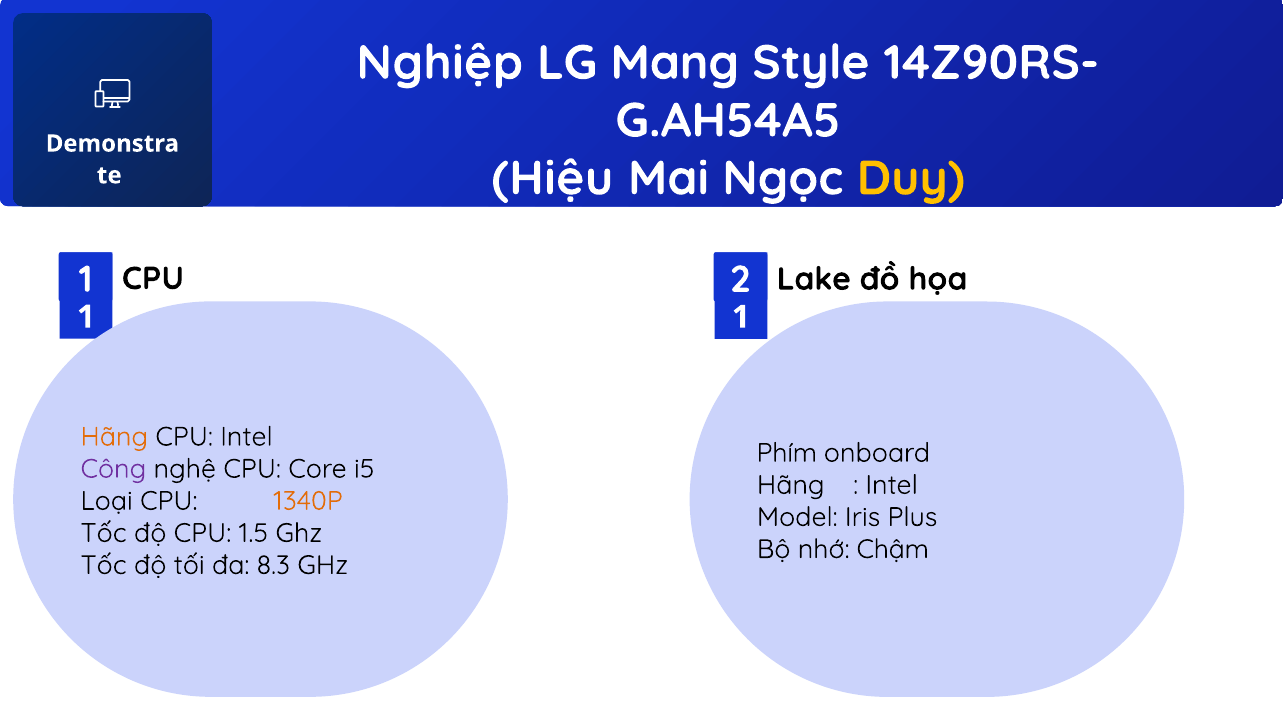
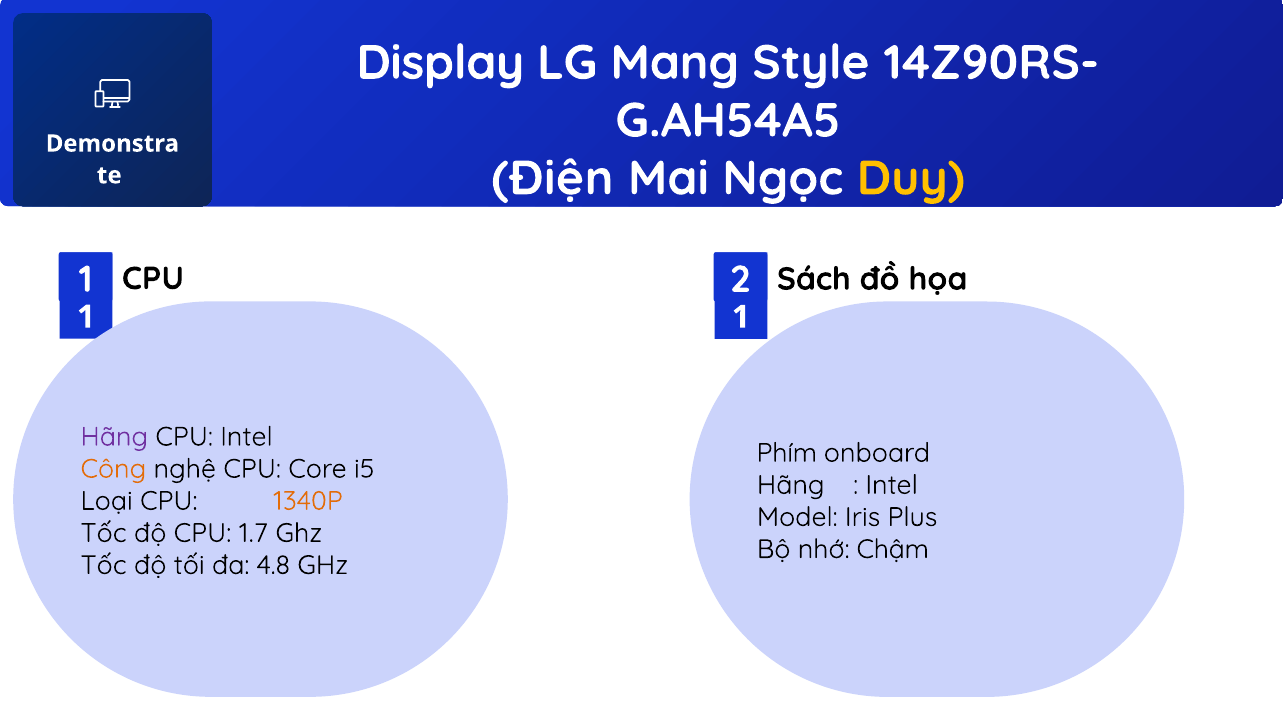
Nghiệp: Nghiệp -> Display
Hiệu: Hiệu -> Điện
Lake: Lake -> Sách
Hãng at (114, 437) colour: orange -> purple
Công colour: purple -> orange
1.5: 1.5 -> 1.7
8.3: 8.3 -> 4.8
